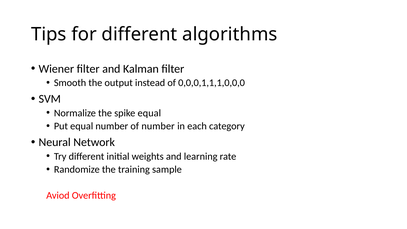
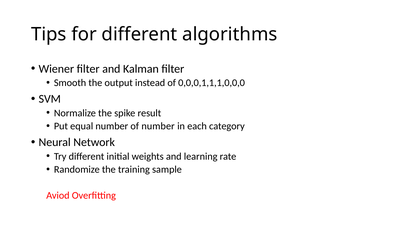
spike equal: equal -> result
